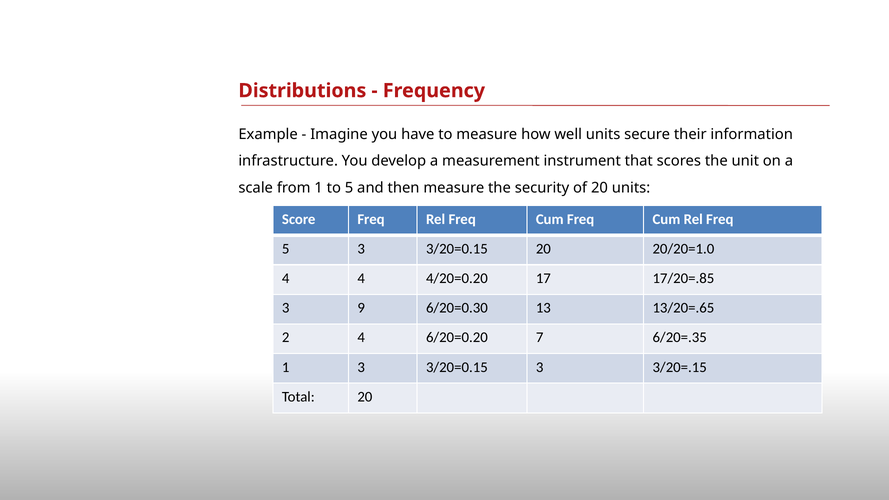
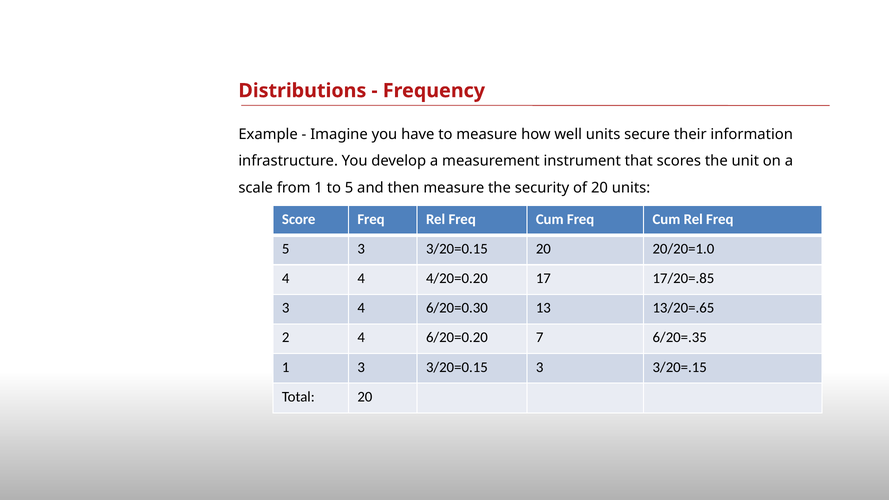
3 9: 9 -> 4
